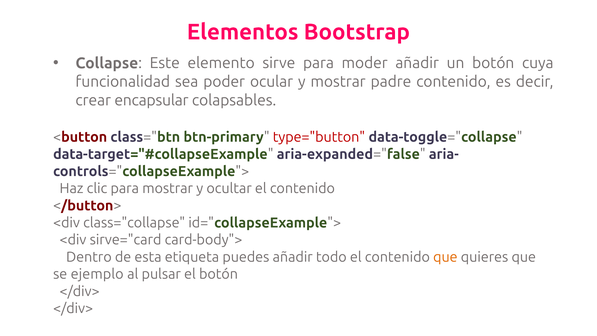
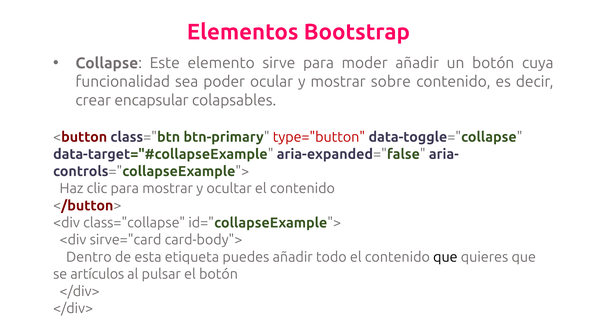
padre: padre -> sobre
que at (445, 257) colour: orange -> black
ejemplo: ejemplo -> artículos
